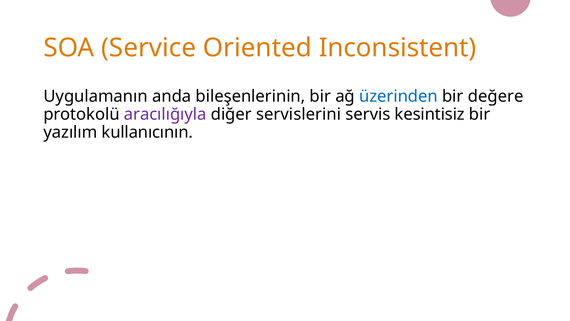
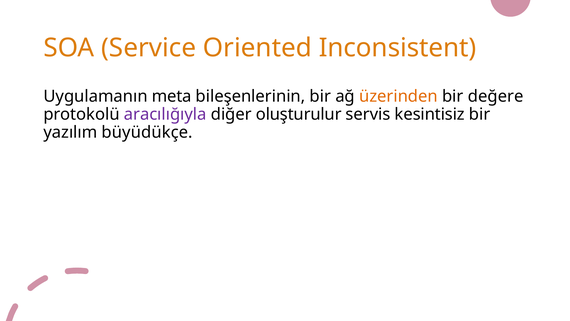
anda: anda -> meta
üzerinden colour: blue -> orange
servislerini: servislerini -> oluşturulur
kullanıcının: kullanıcının -> büyüdükçe
